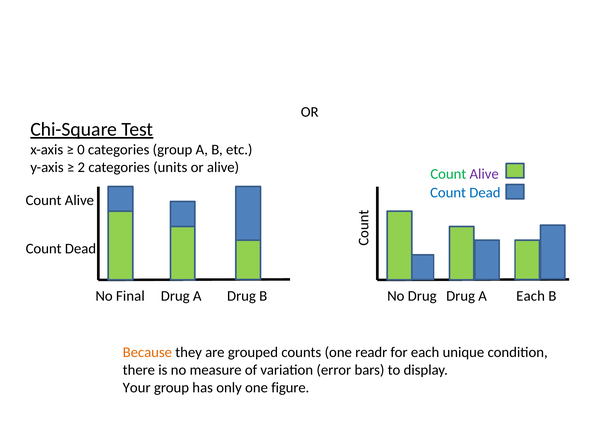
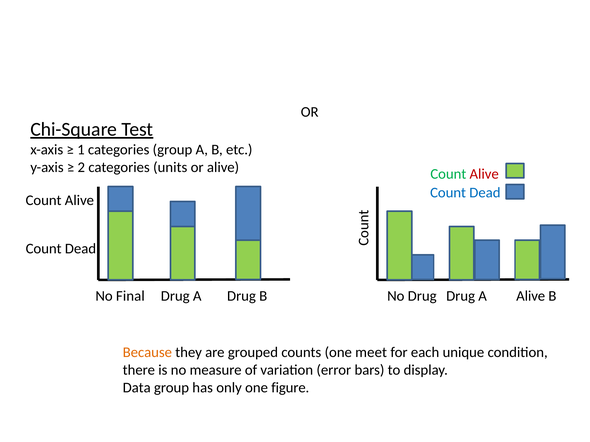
0: 0 -> 1
Alive at (484, 174) colour: purple -> red
A Each: Each -> Alive
readr: readr -> meet
Your: Your -> Data
